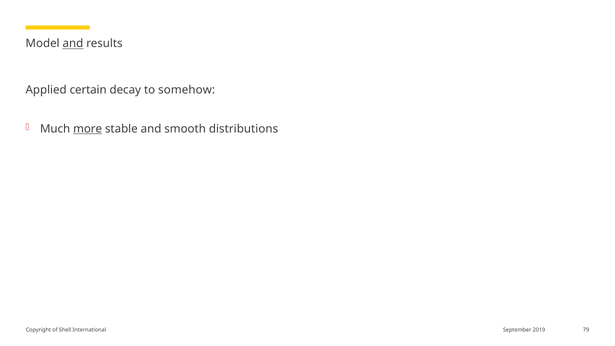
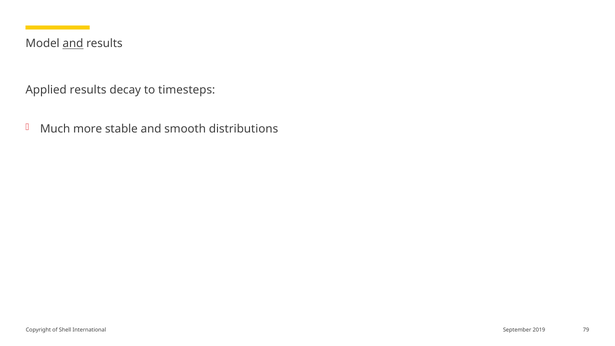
Applied certain: certain -> results
somehow: somehow -> timesteps
more underline: present -> none
